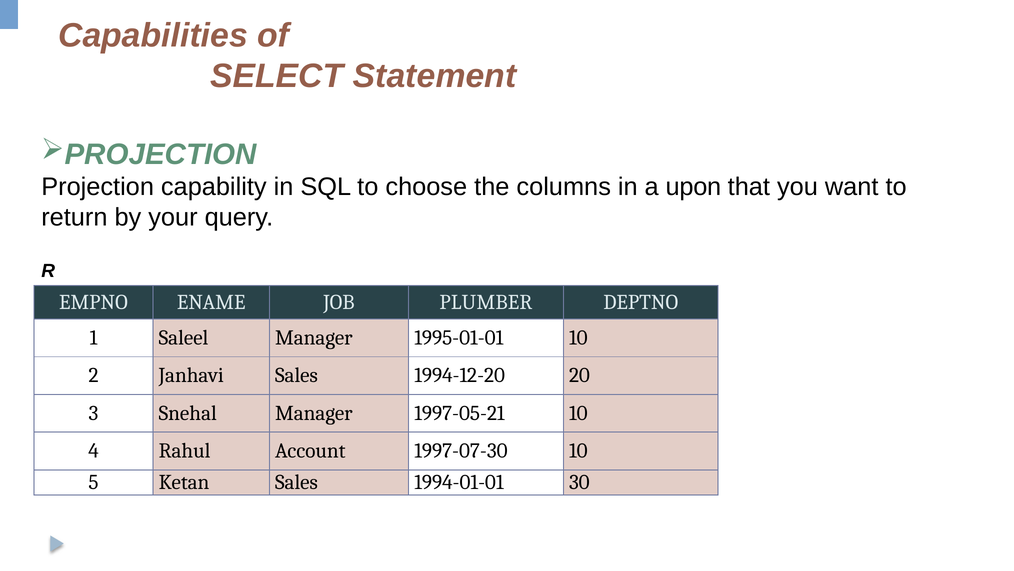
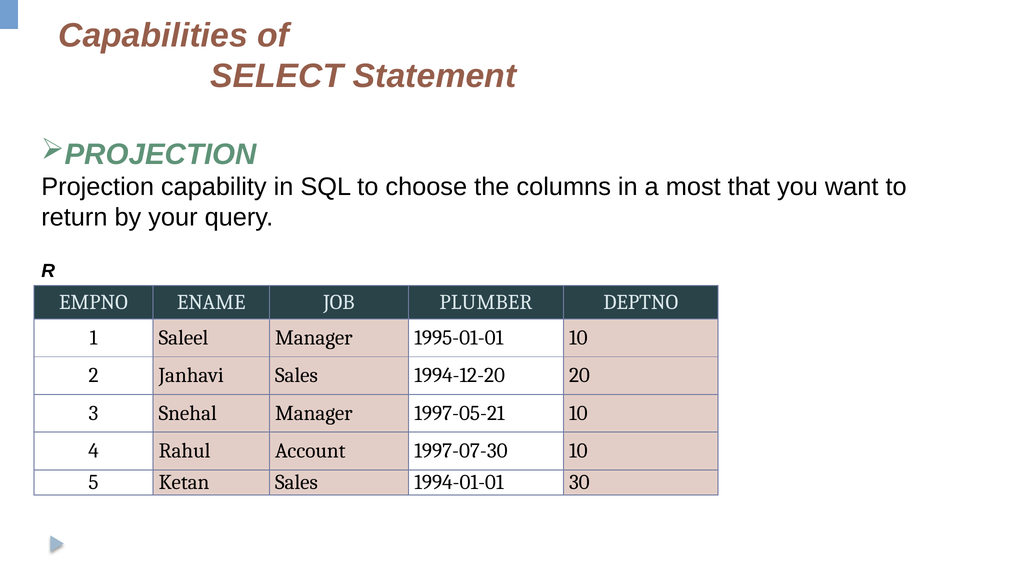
upon: upon -> most
